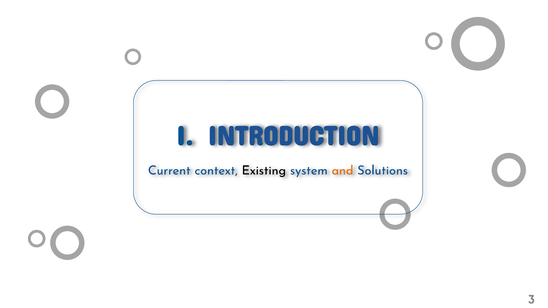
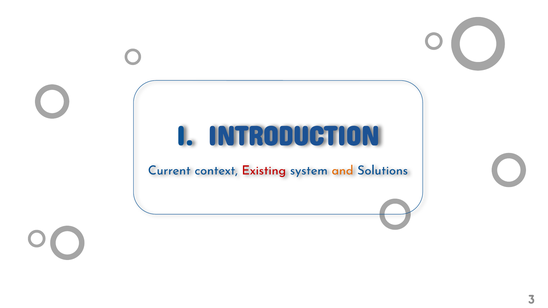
Existing colour: black -> red
